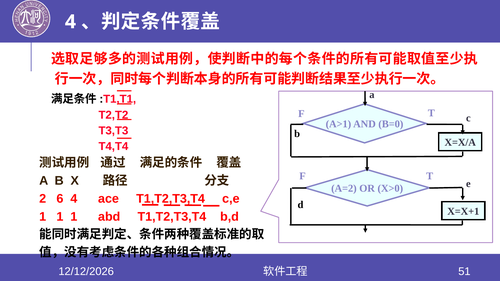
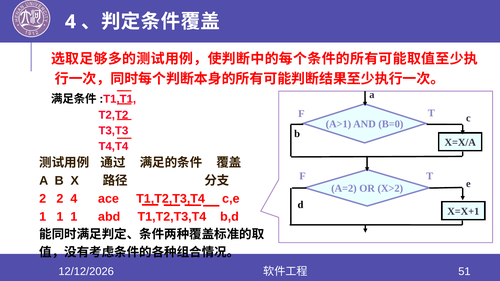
X>0: X>0 -> X>2
2 6: 6 -> 2
